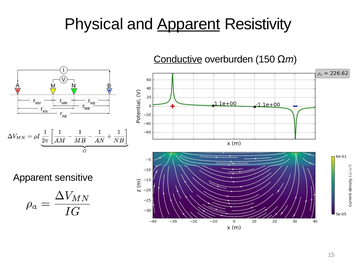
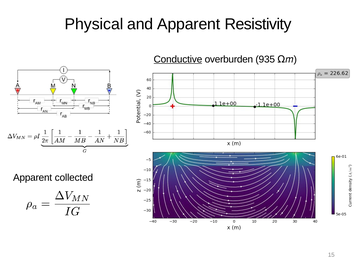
Apparent at (189, 24) underline: present -> none
150: 150 -> 935
sensitive: sensitive -> collected
